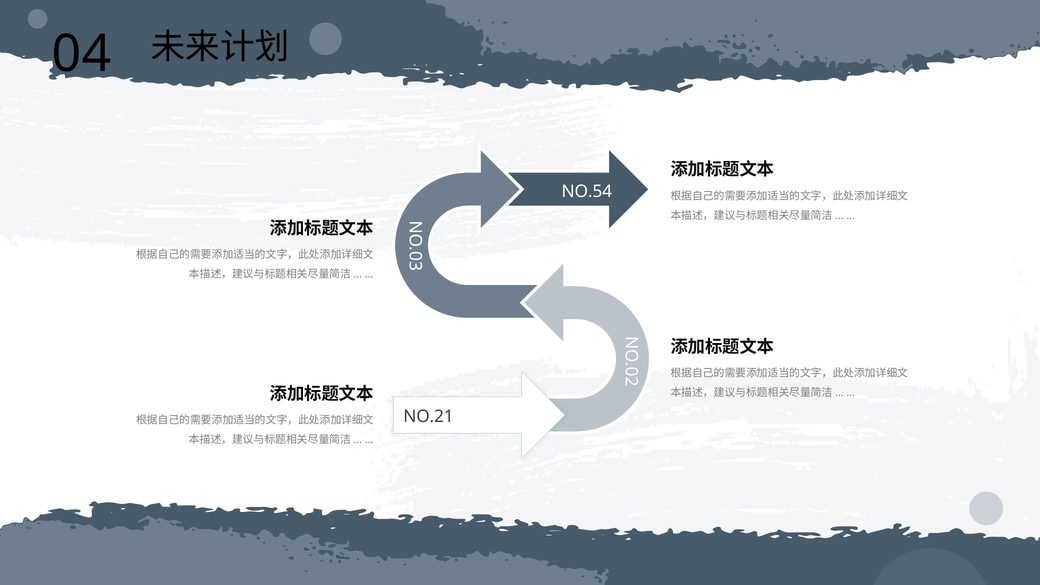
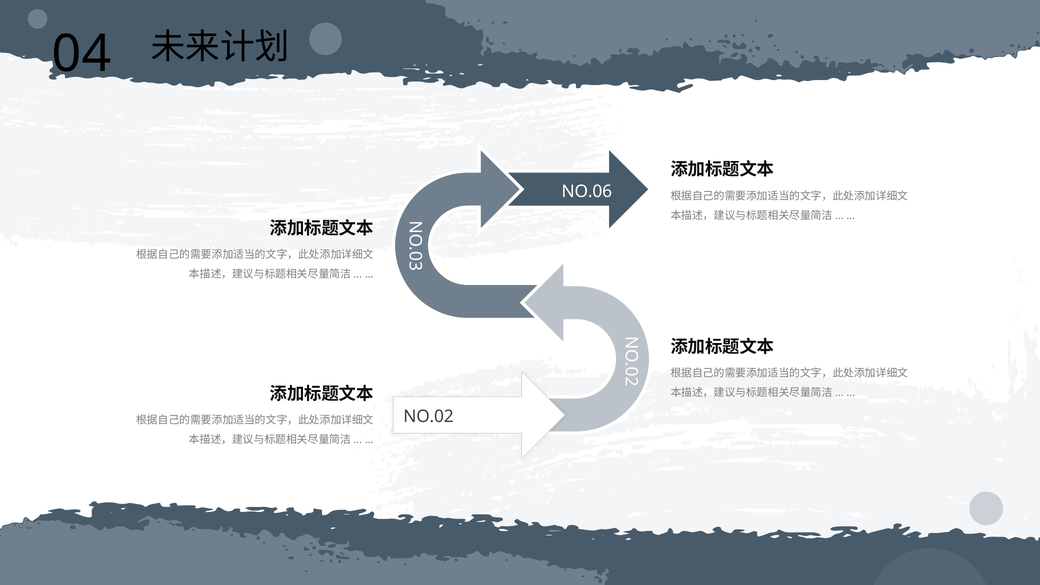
NO.54: NO.54 -> NO.06
NO.21: NO.21 -> NO.02
